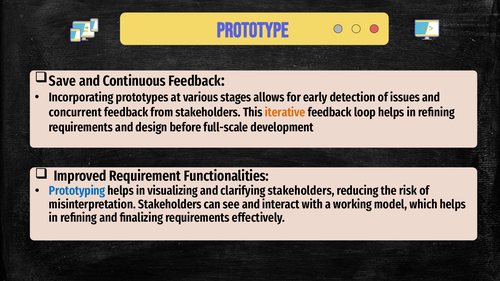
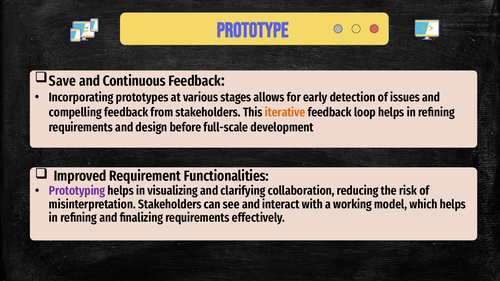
concurrent: concurrent -> compelling
Prototyping colour: blue -> purple
clarifying stakeholders: stakeholders -> collaboration
